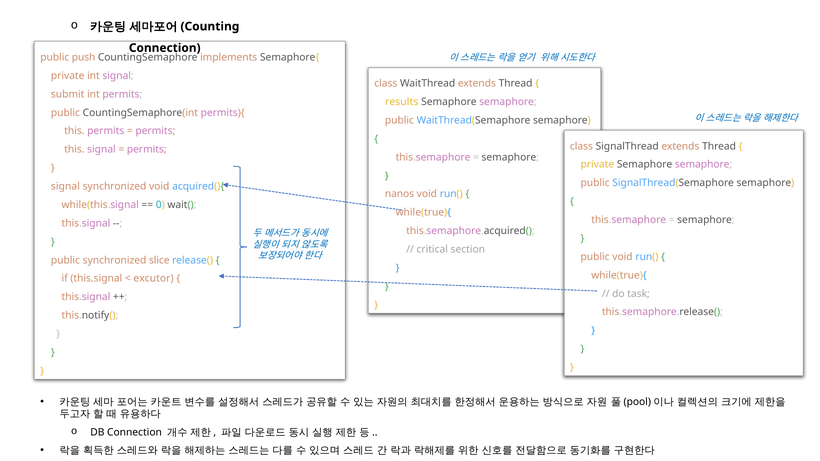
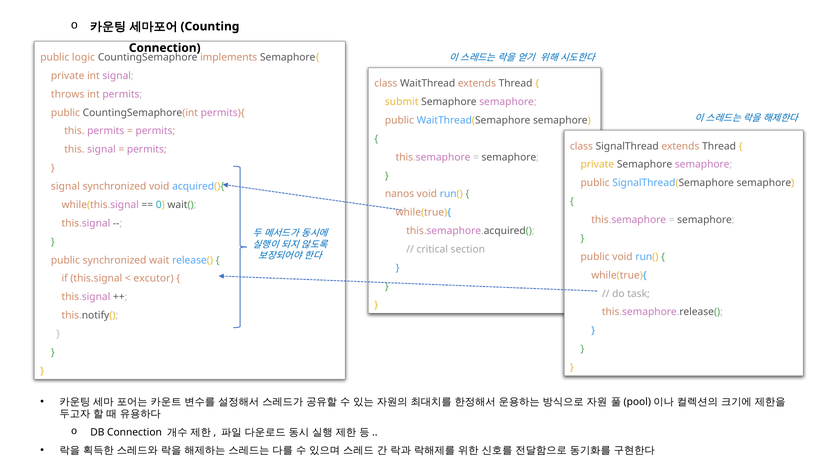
push: push -> logic
submit: submit -> throws
results: results -> submit
slice: slice -> wait
